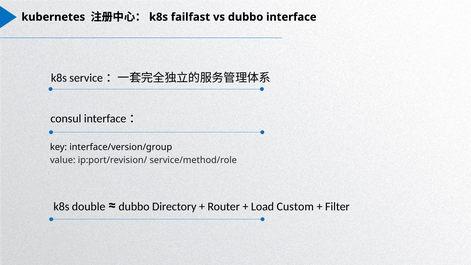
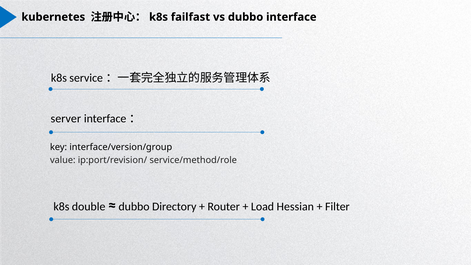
consul: consul -> server
Custom: Custom -> Hessian
